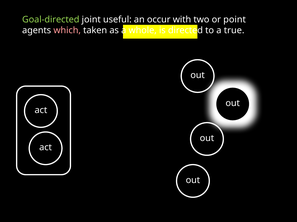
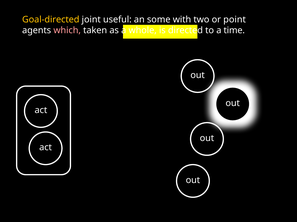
Goal-directed colour: light green -> yellow
occur: occur -> some
true: true -> time
